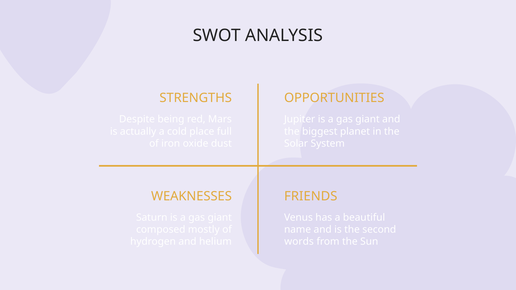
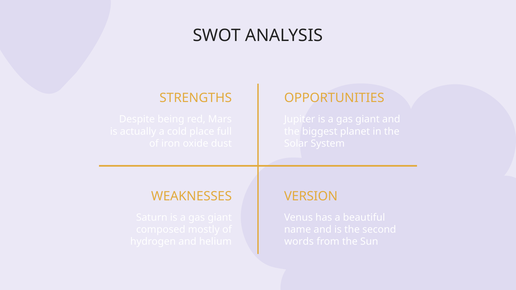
FRIENDS: FRIENDS -> VERSION
